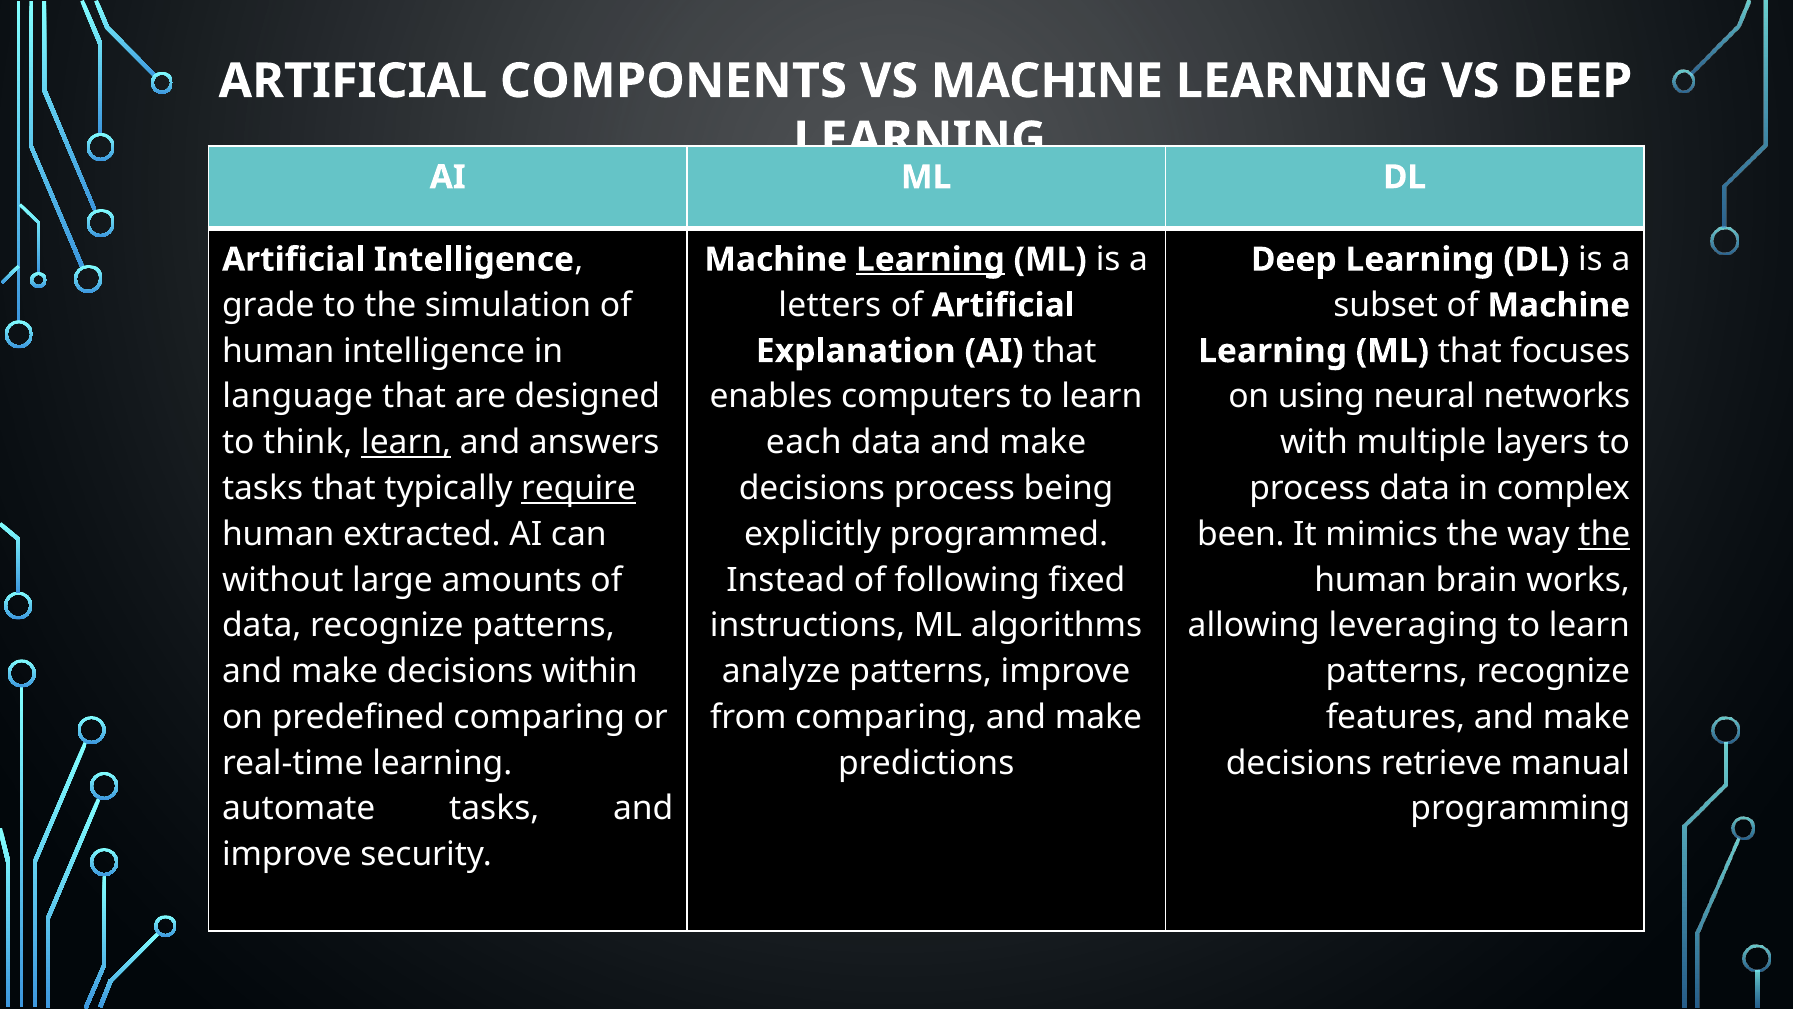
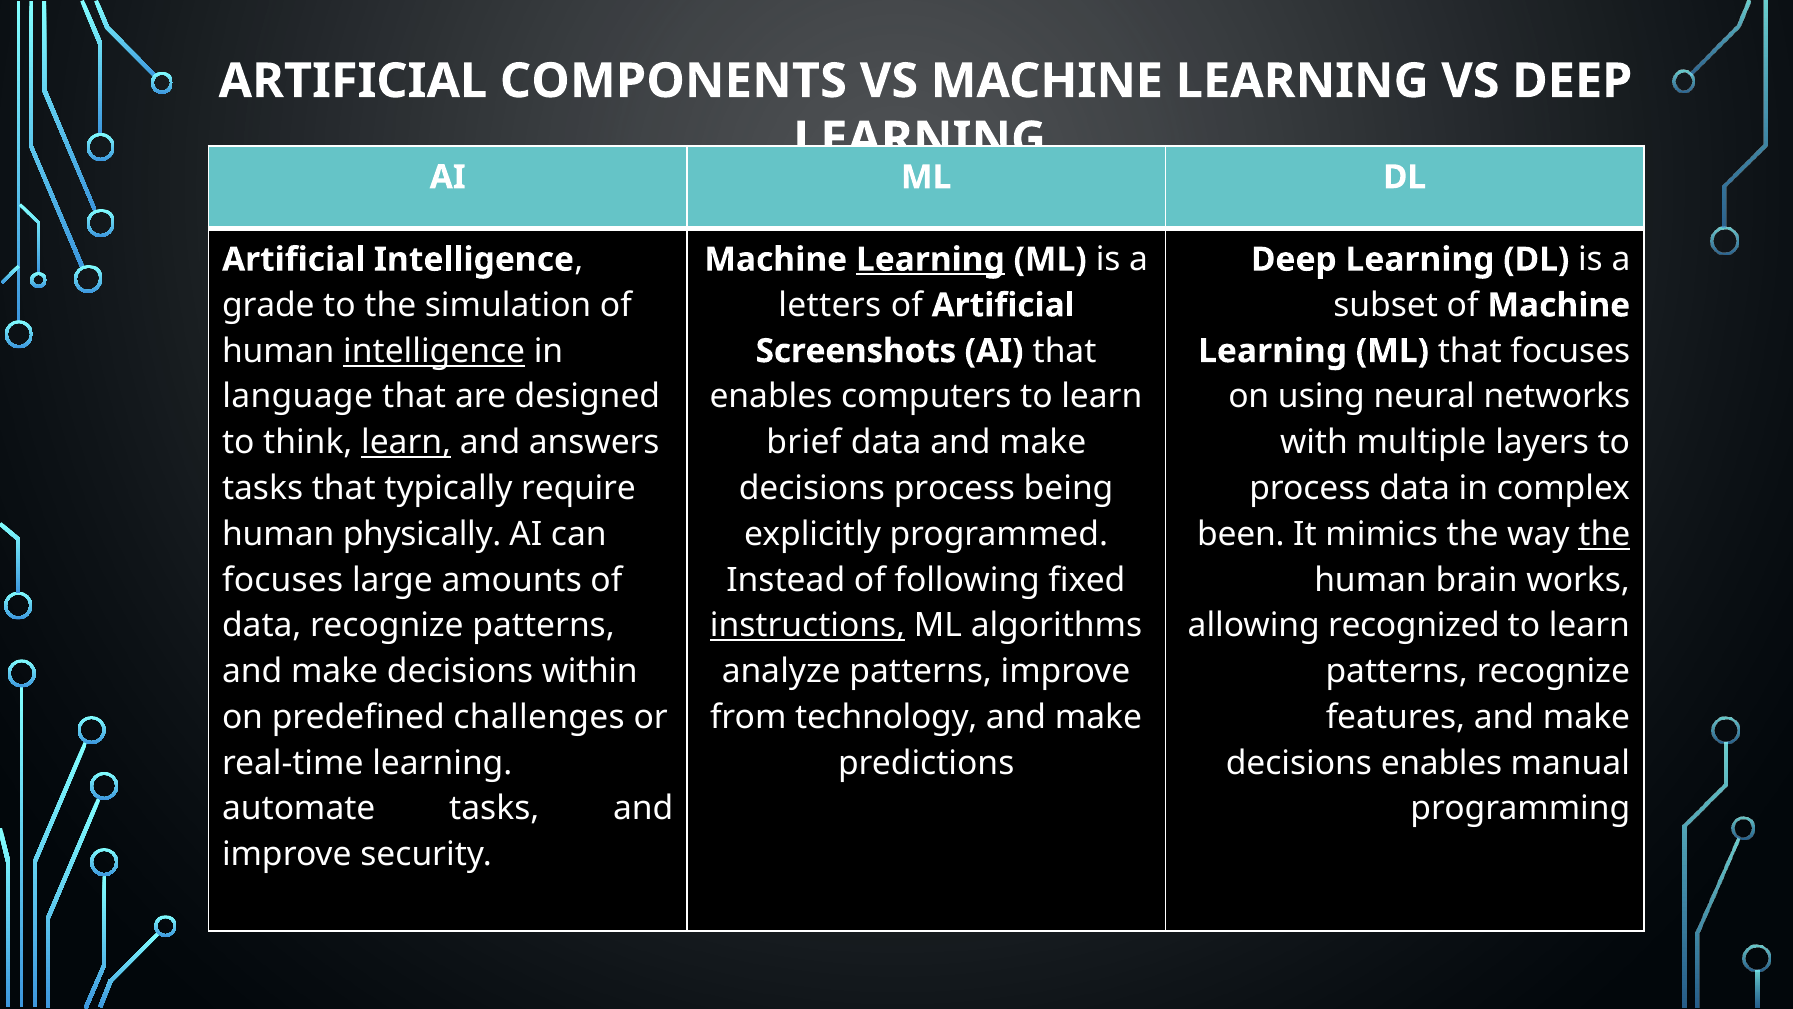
intelligence at (434, 351) underline: none -> present
Explanation: Explanation -> Screenshots
each: each -> brief
require underline: present -> none
extracted: extracted -> physically
without at (283, 580): without -> focuses
instructions underline: none -> present
leveraging: leveraging -> recognized
predefined comparing: comparing -> challenges
from comparing: comparing -> technology
decisions retrieve: retrieve -> enables
